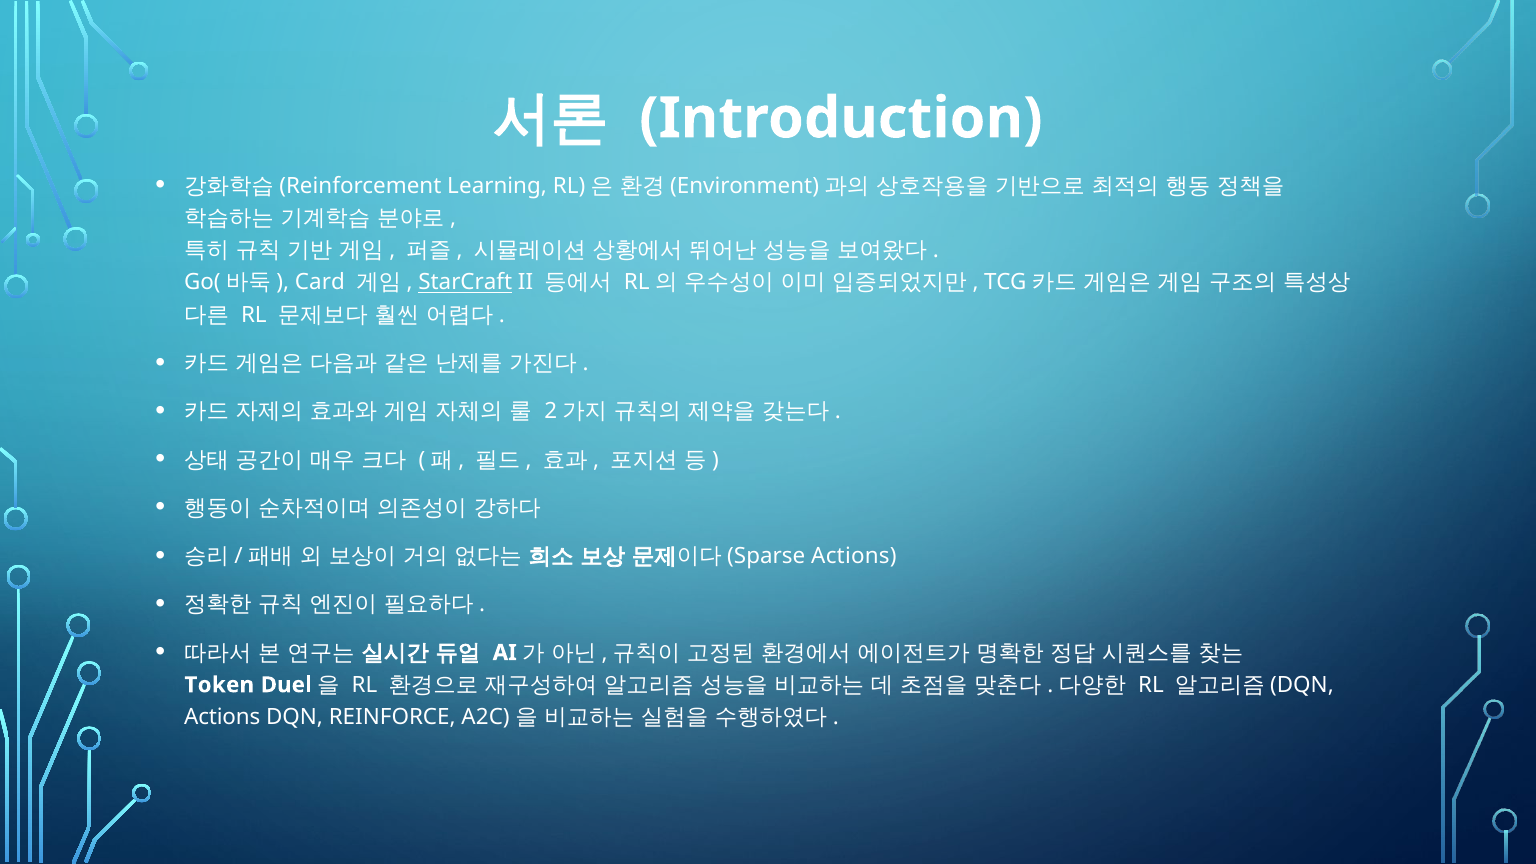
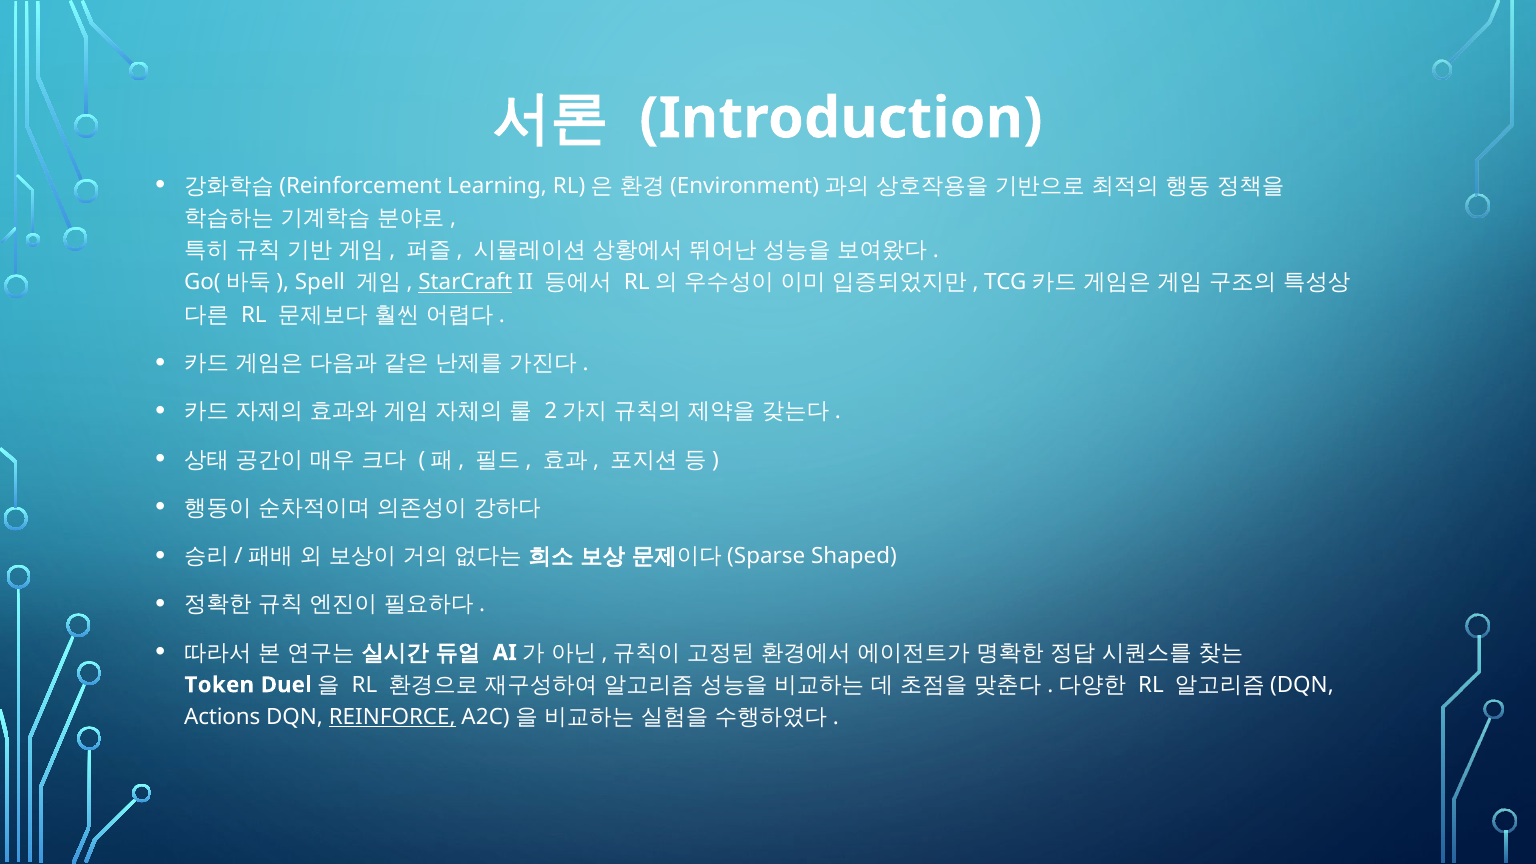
Card: Card -> Spell
Actions at (854, 556): Actions -> Shaped
REINFORCE underline: none -> present
